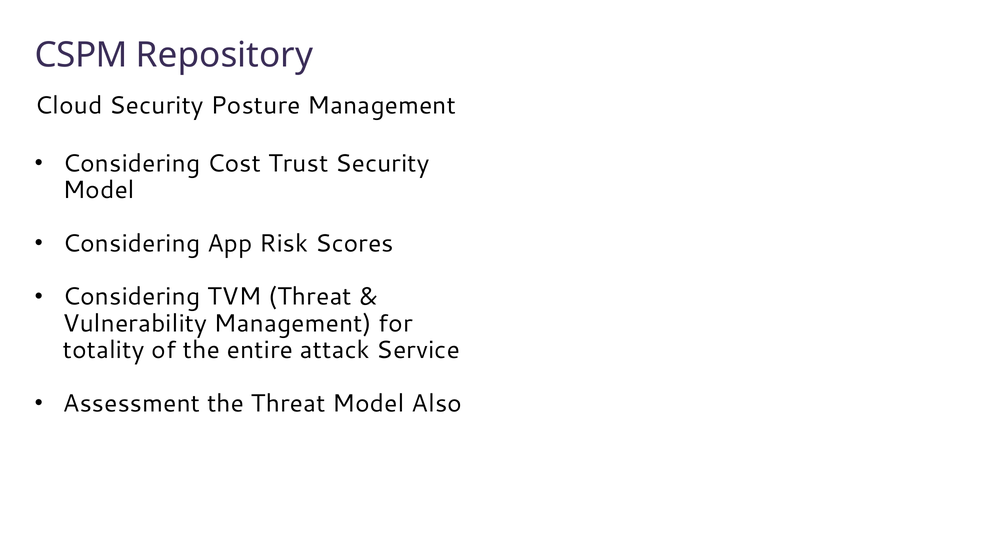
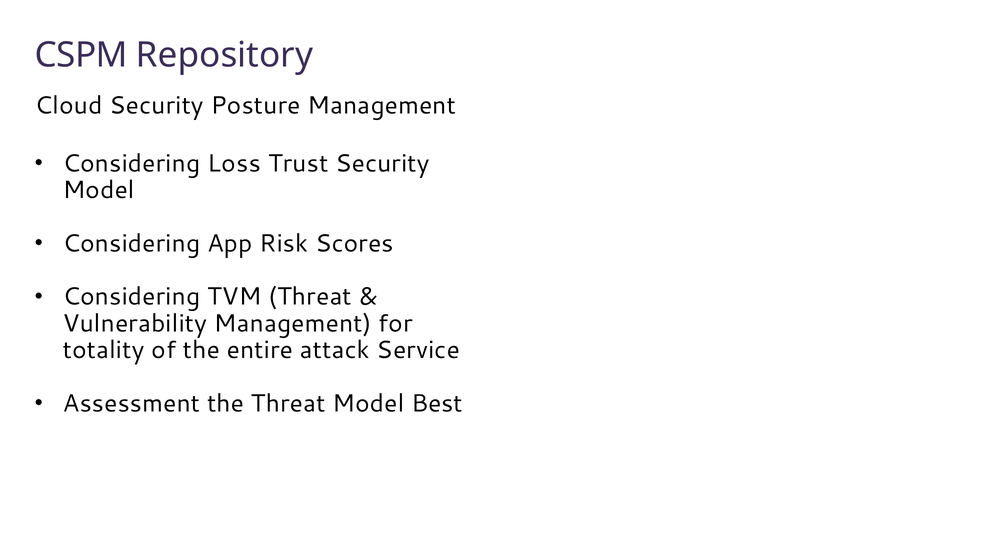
Cost: Cost -> Loss
Also: Also -> Best
